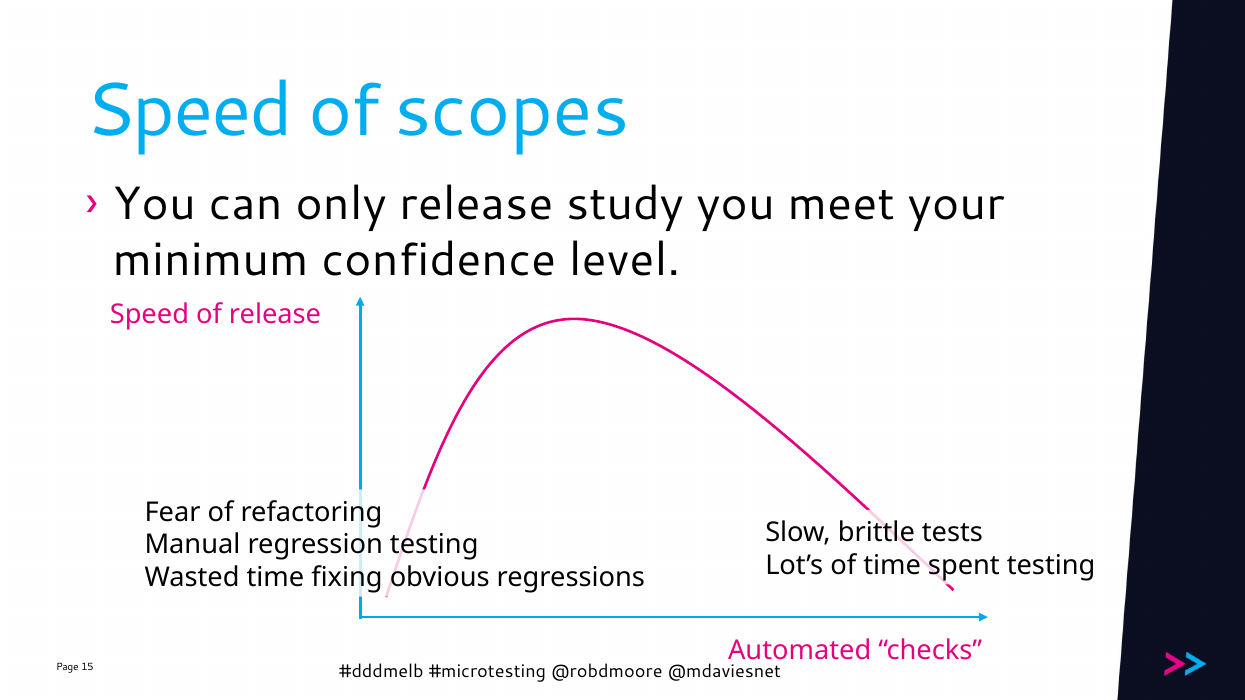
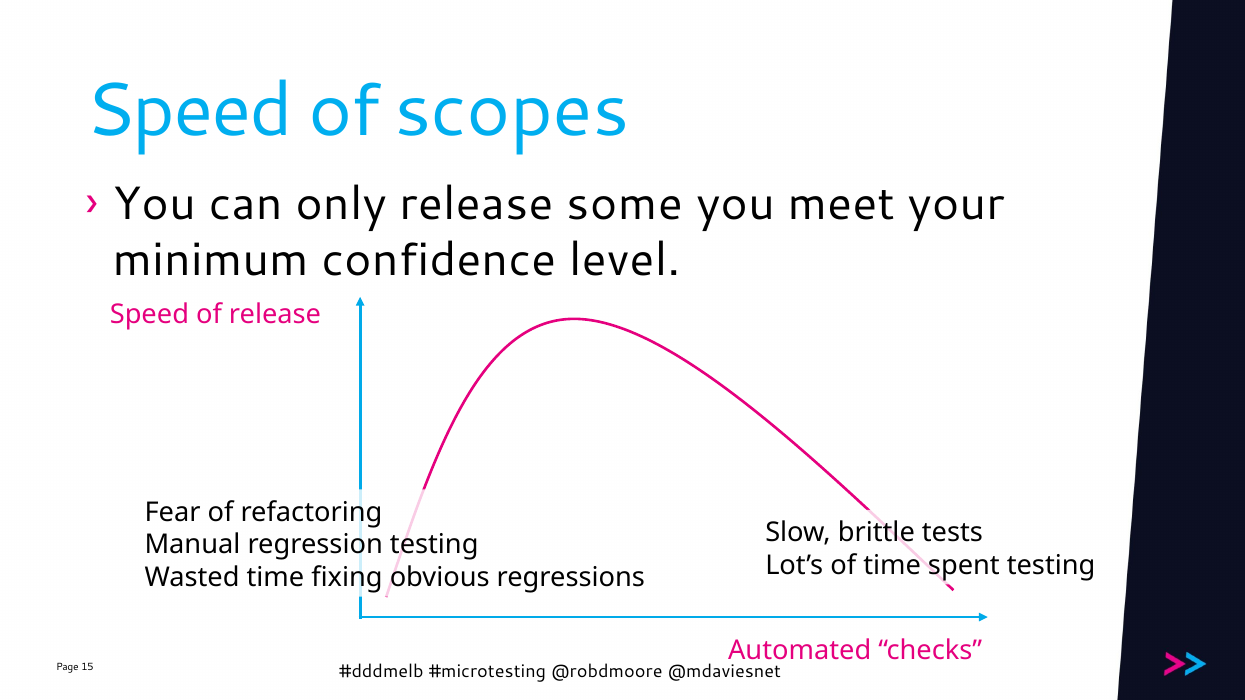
study: study -> some
